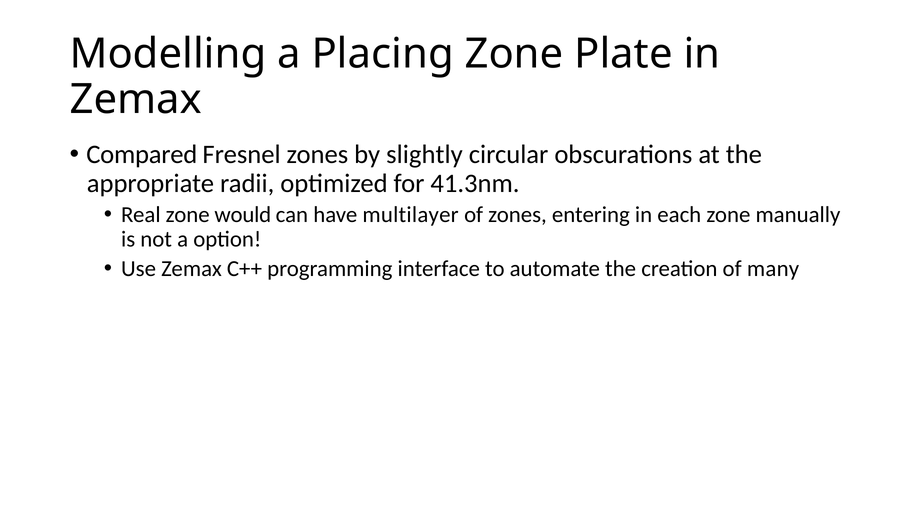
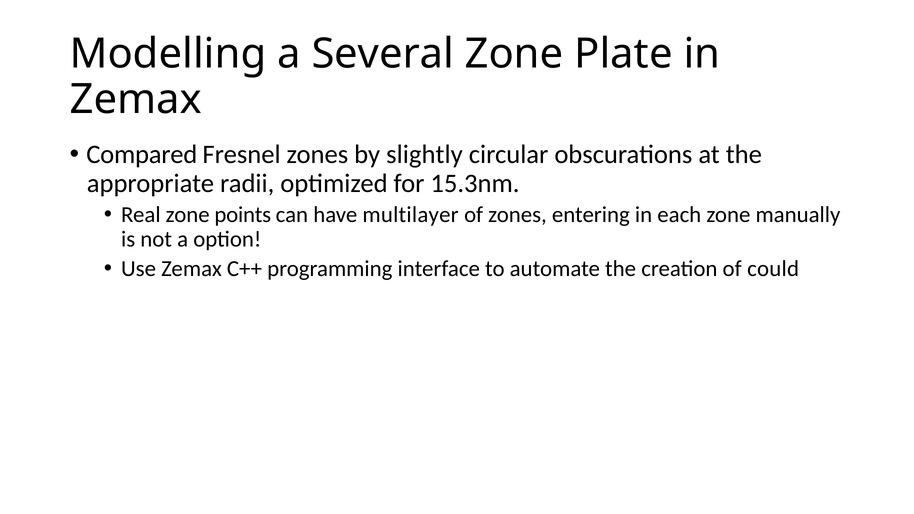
Placing: Placing -> Several
41.3nm: 41.3nm -> 15.3nm
would: would -> points
many: many -> could
